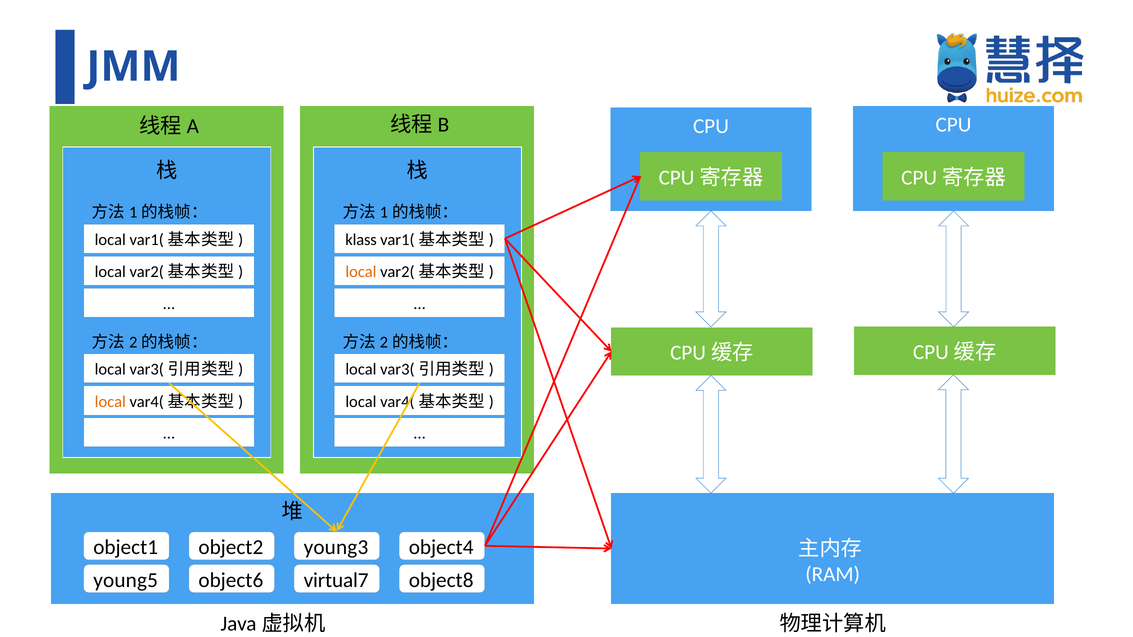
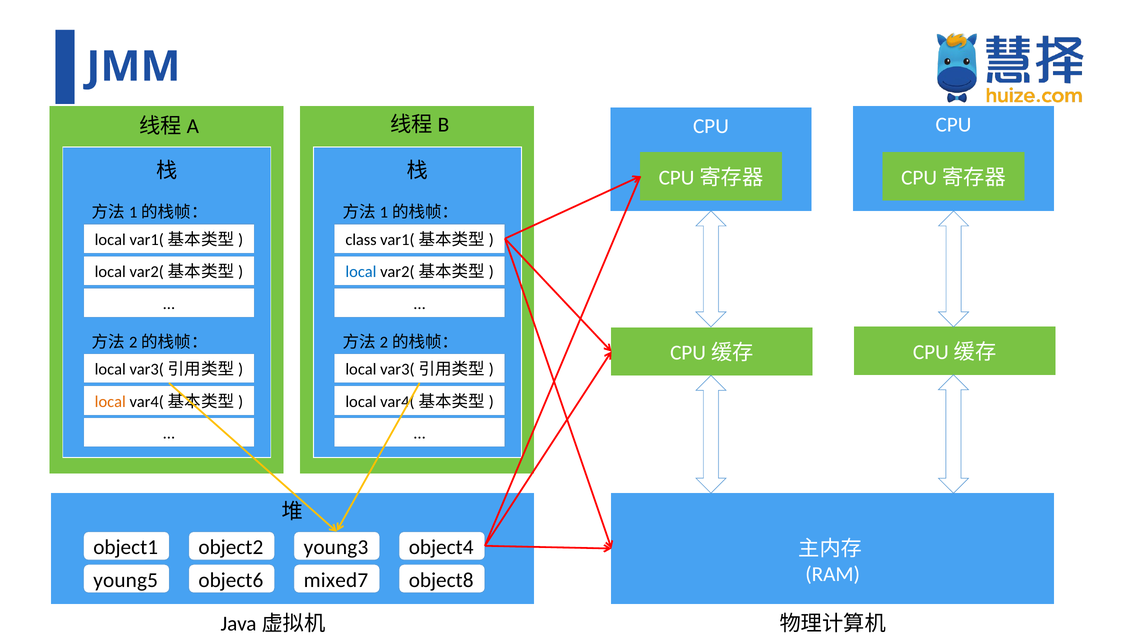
klass: klass -> class
local at (361, 272) colour: orange -> blue
virtual7: virtual7 -> mixed7
